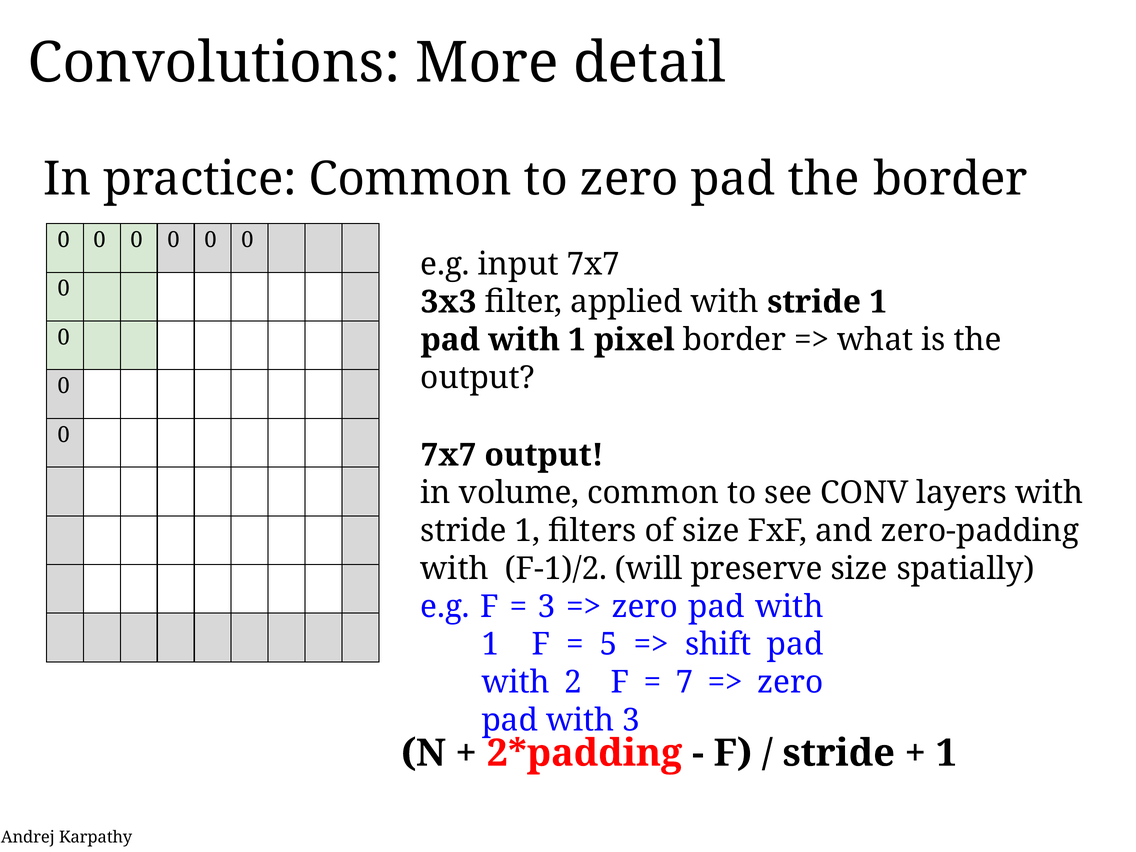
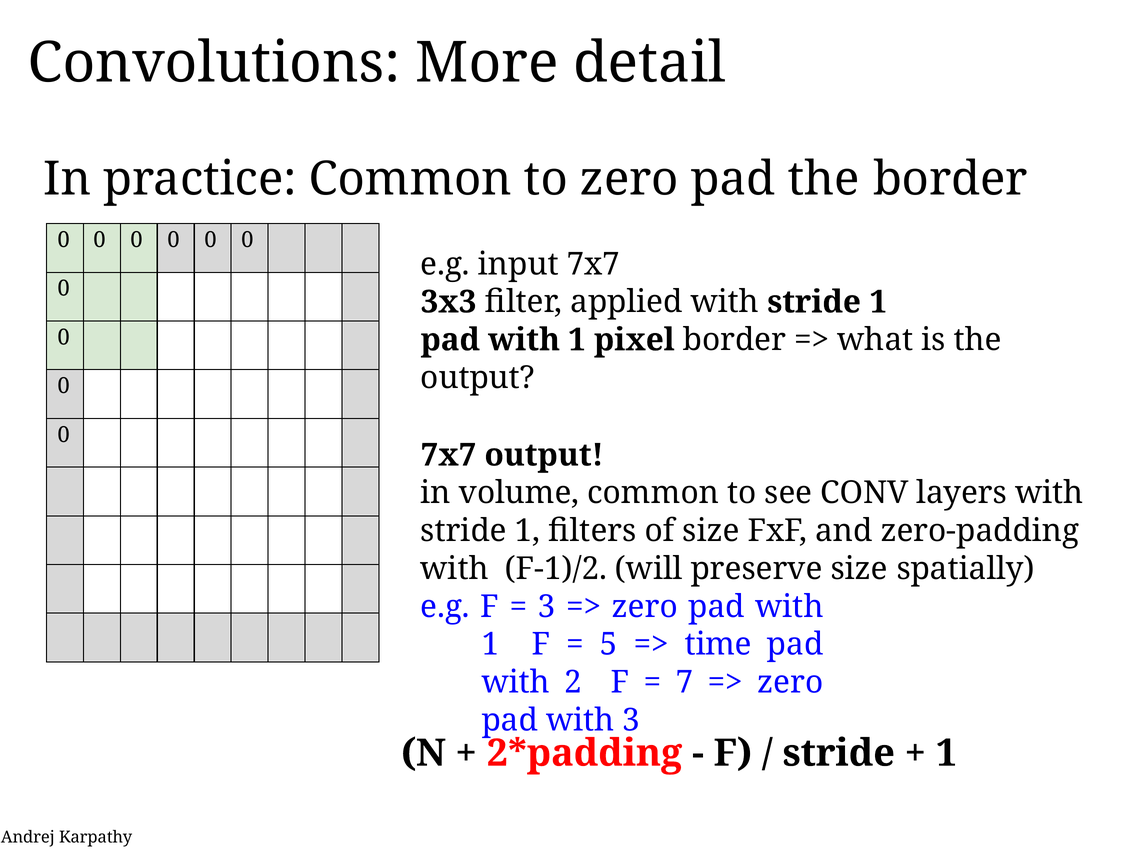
shift: shift -> time
